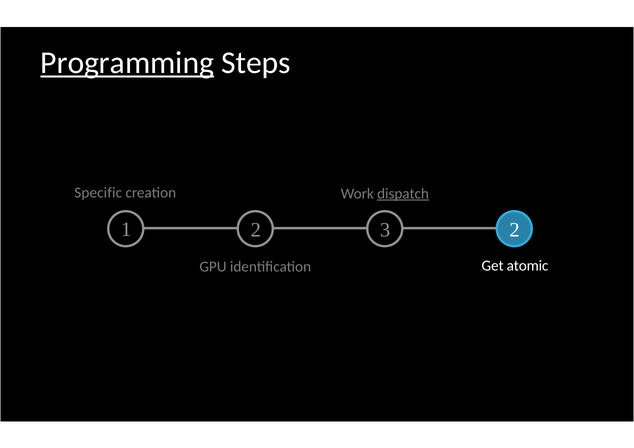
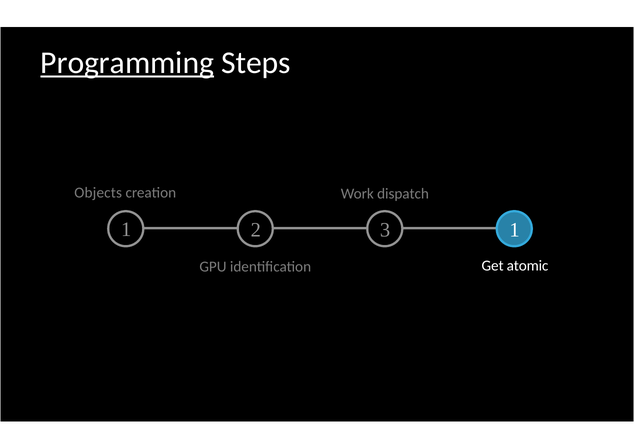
Specific: Specific -> Objects
dispatch underline: present -> none
3 2: 2 -> 1
